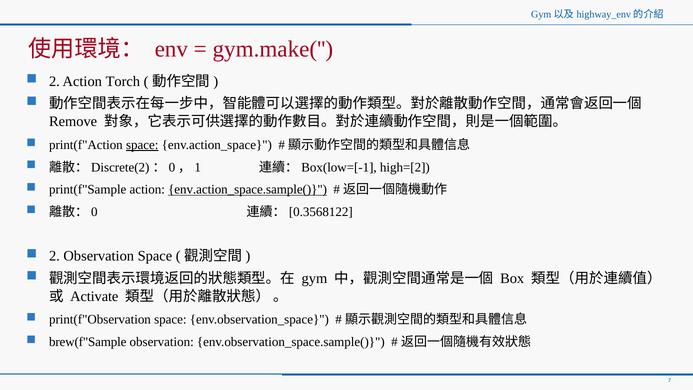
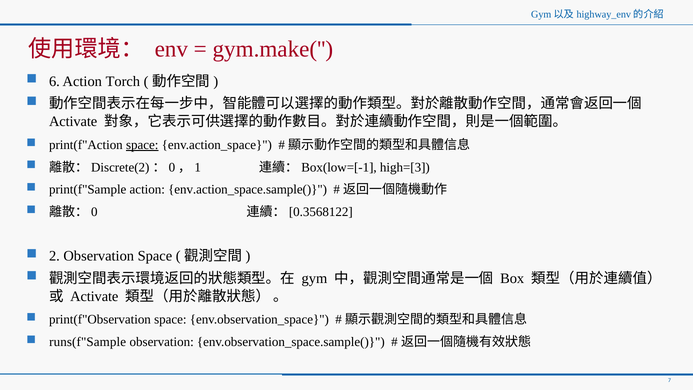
2 at (54, 81): 2 -> 6
Remove at (73, 122): Remove -> Activate
high=[2: high=[2 -> high=[3
env.action_space.sample( underline: present -> none
brew(f"Sample: brew(f"Sample -> runs(f"Sample
